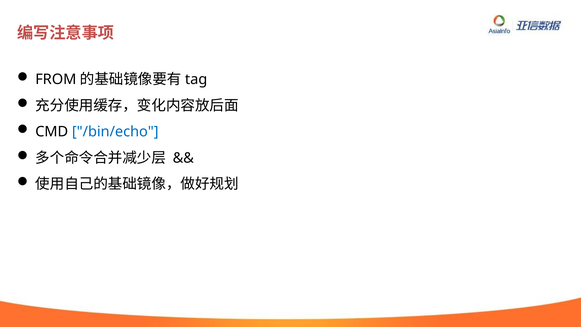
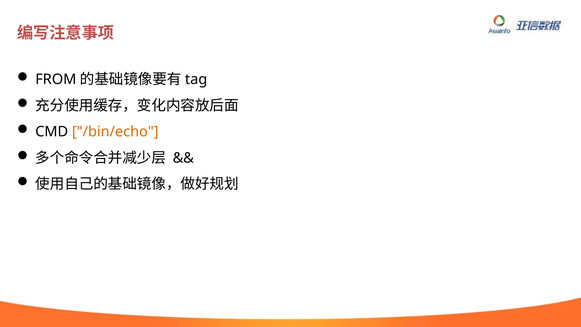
/bin/echo colour: blue -> orange
